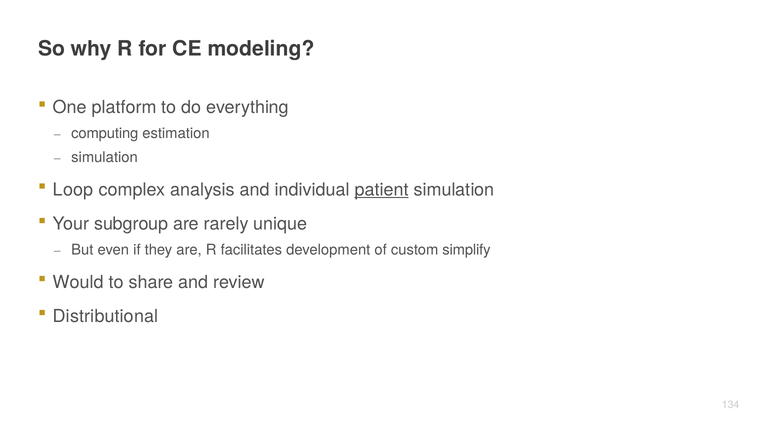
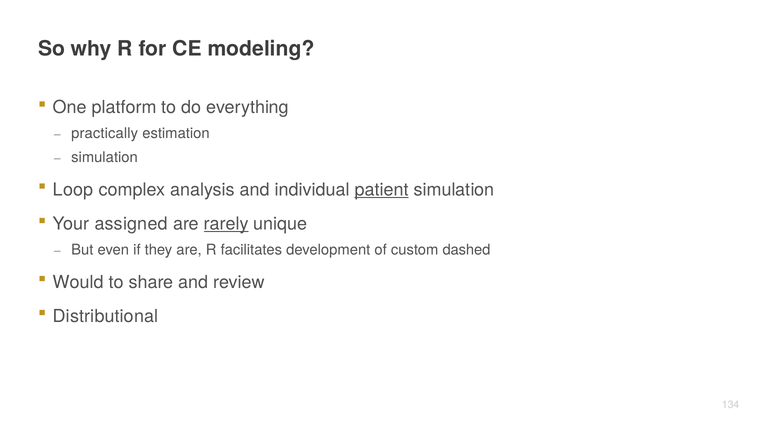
computing: computing -> practically
subgroup: subgroup -> assigned
rarely underline: none -> present
simplify: simplify -> dashed
